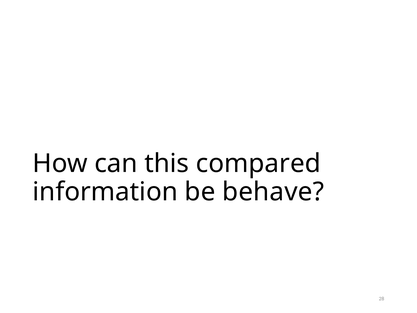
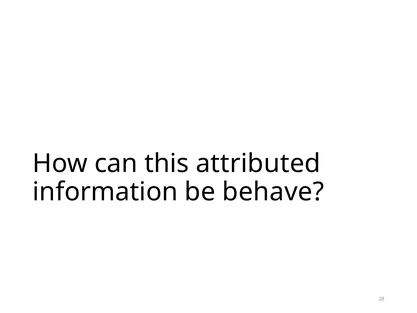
compared: compared -> attributed
